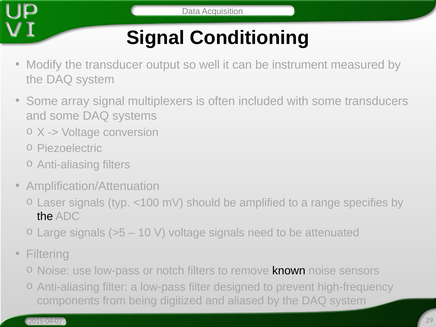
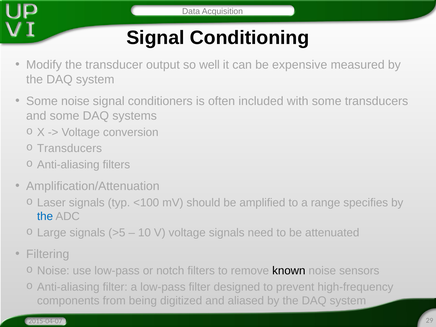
instrument: instrument -> expensive
Some array: array -> noise
multiplexers: multiplexers -> conditioners
Piezoelectric at (70, 148): Piezoelectric -> Transducers
the at (45, 216) colour: black -> blue
